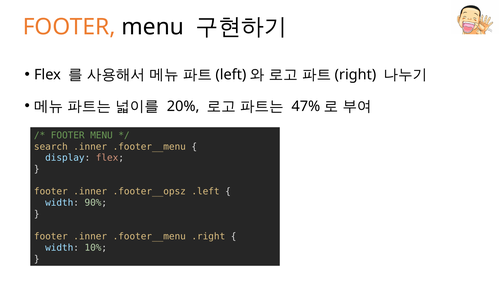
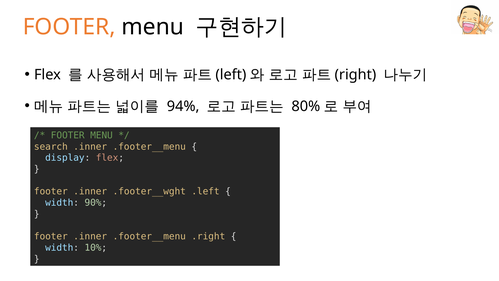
20%: 20% -> 94%
47%: 47% -> 80%
.footer__opsz: .footer__opsz -> .footer__wght
